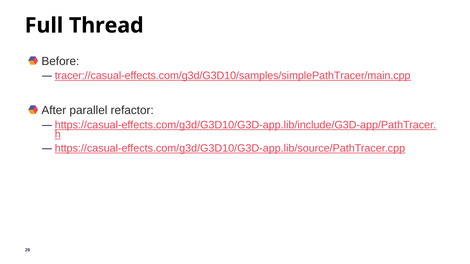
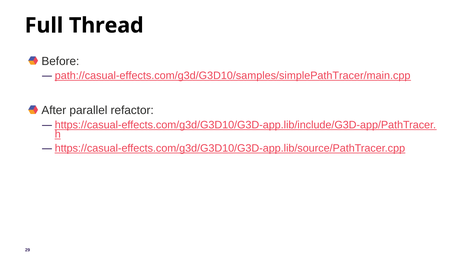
tracer://casual-effects.com/g3d/G3D10/samples/simplePathTracer/main.cpp: tracer://casual-effects.com/g3d/G3D10/samples/simplePathTracer/main.cpp -> path://casual-effects.com/g3d/G3D10/samples/simplePathTracer/main.cpp
